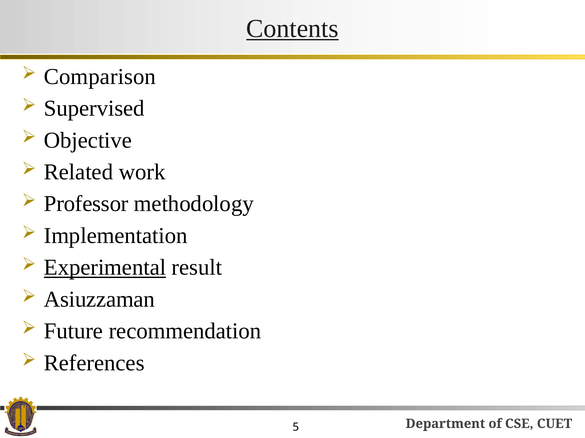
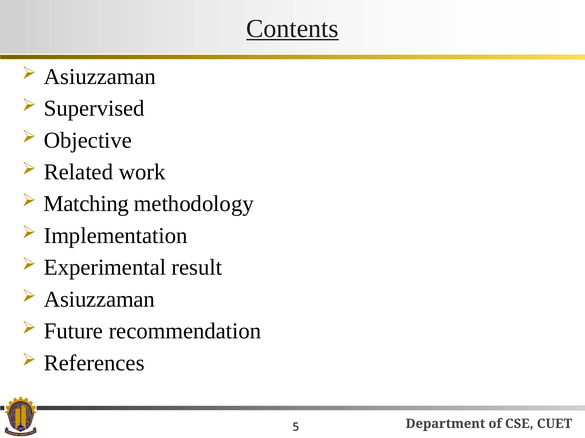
Comparison at (100, 77): Comparison -> Asiuzzaman
Professor: Professor -> Matching
Experimental underline: present -> none
